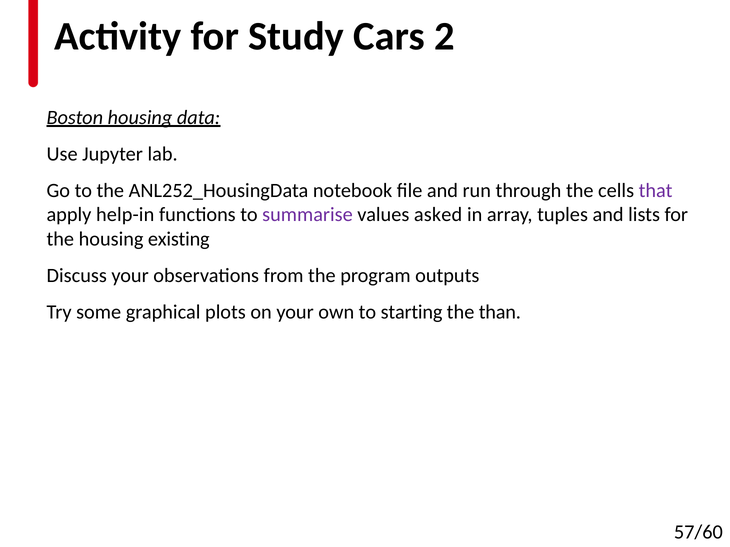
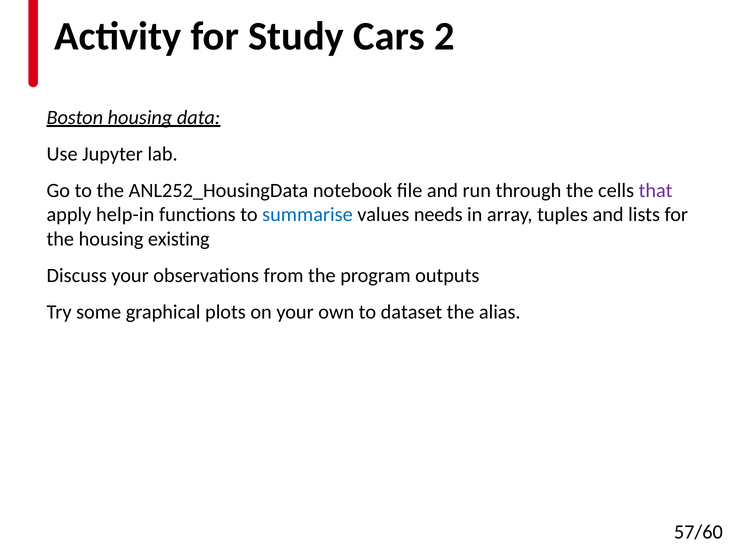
summarise colour: purple -> blue
asked: asked -> needs
starting: starting -> dataset
than: than -> alias
